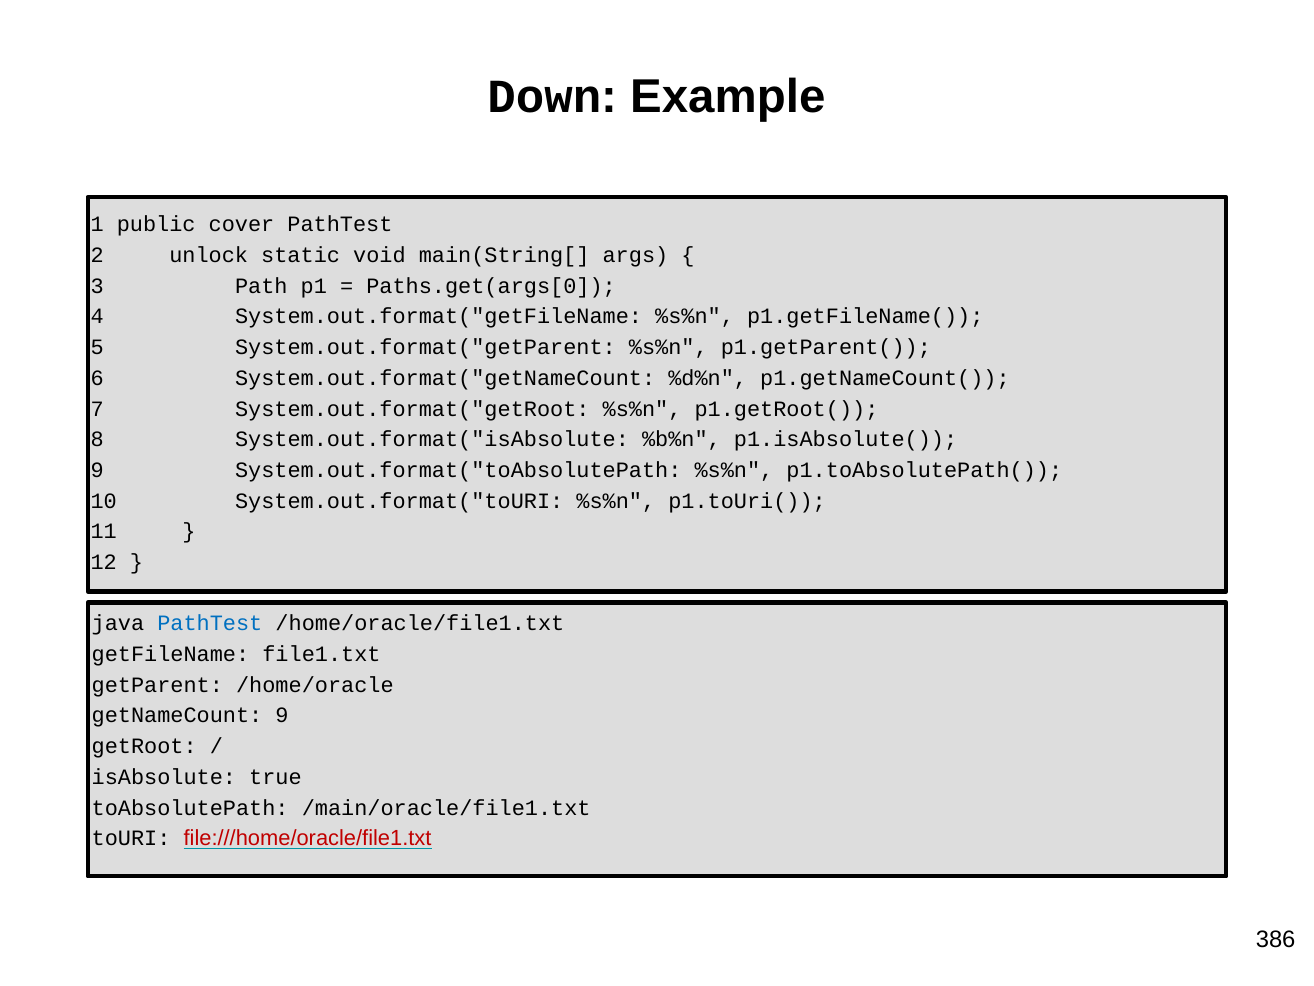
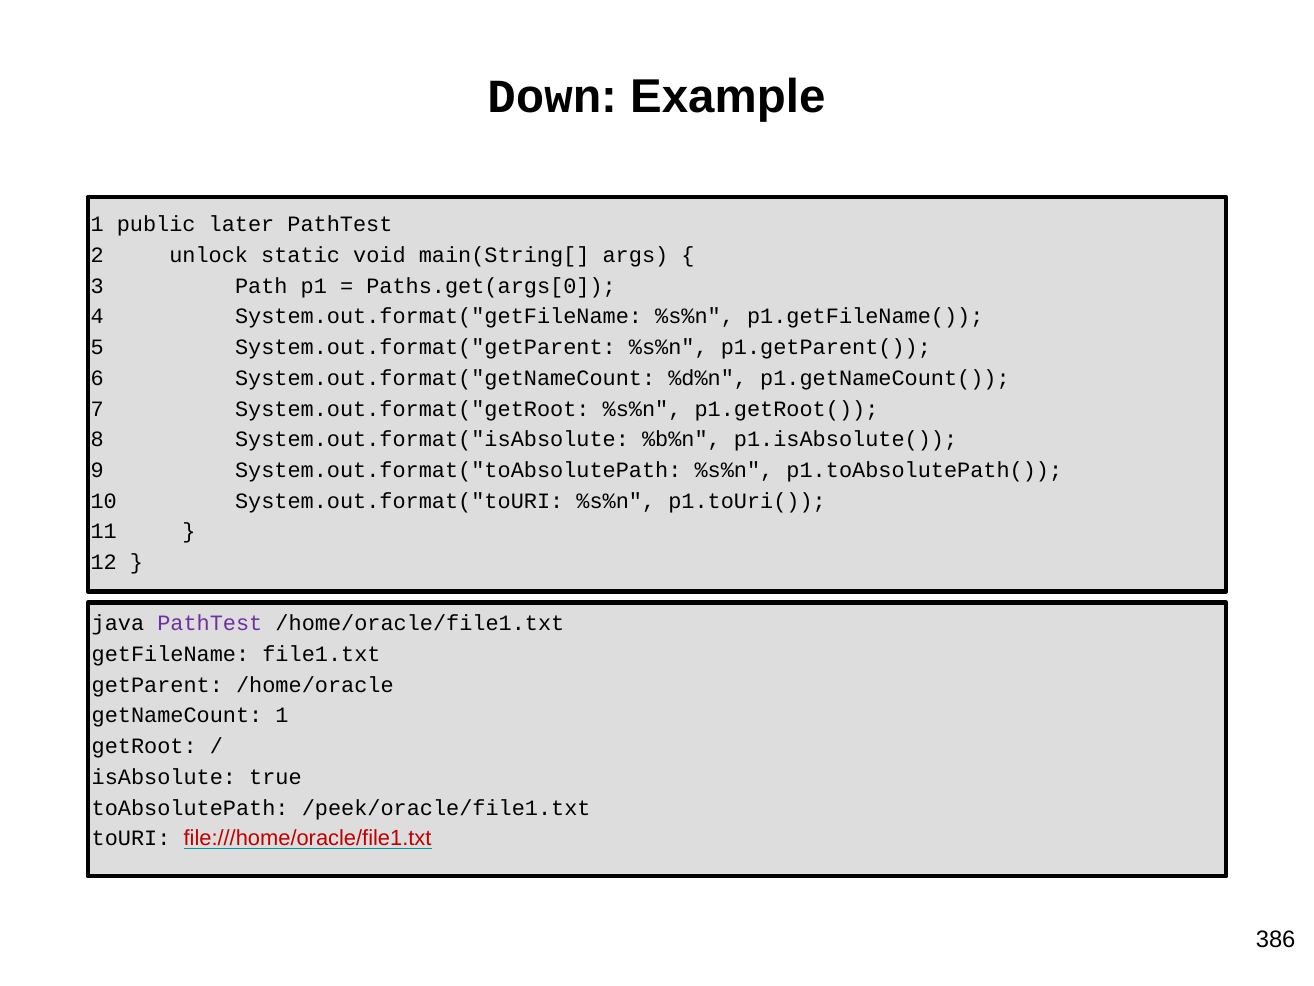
cover: cover -> later
PathTest at (210, 623) colour: blue -> purple
getNameCount 9: 9 -> 1
/main/oracle/file1.txt: /main/oracle/file1.txt -> /peek/oracle/file1.txt
